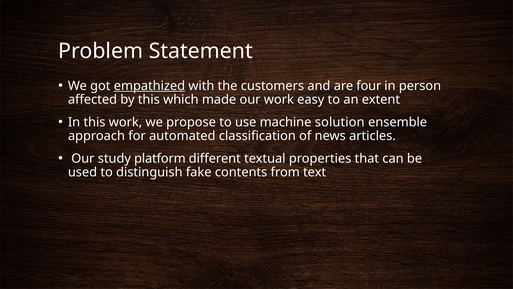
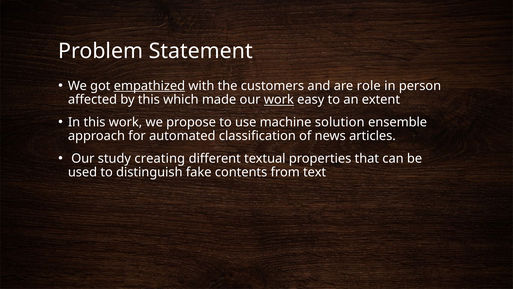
four: four -> role
work at (279, 100) underline: none -> present
platform: platform -> creating
